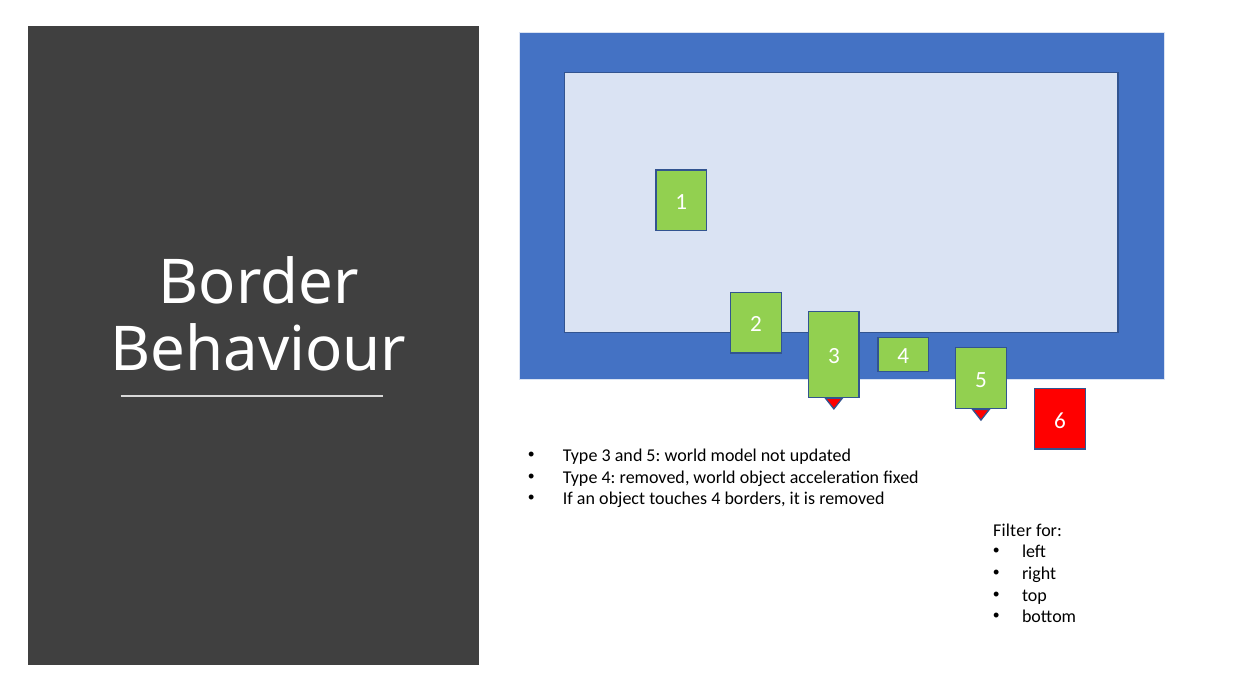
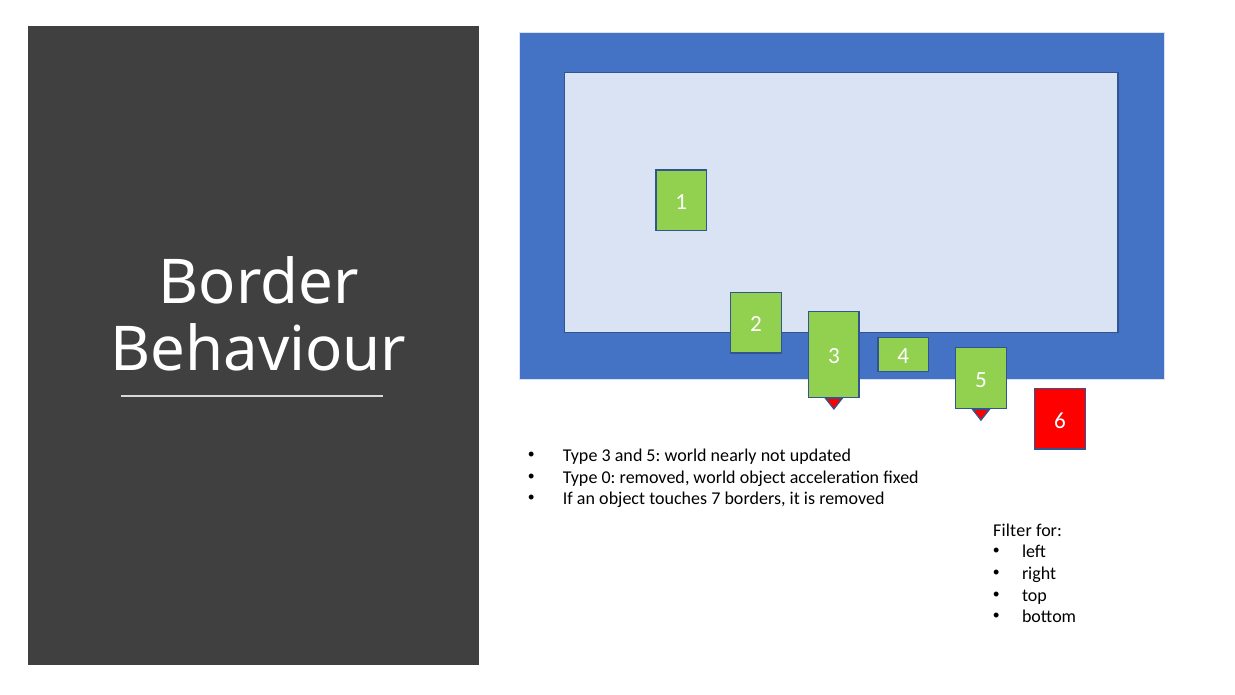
model: model -> nearly
Type 4: 4 -> 0
touches 4: 4 -> 7
